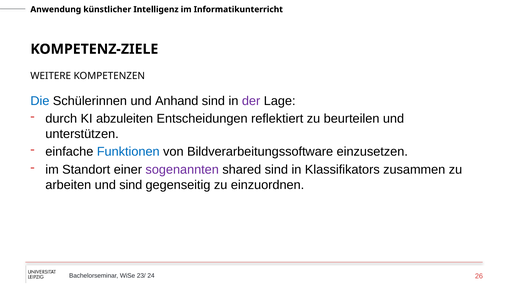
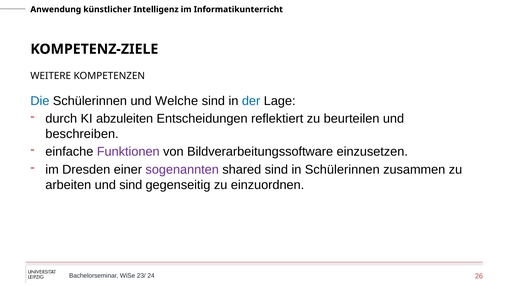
Anhand: Anhand -> Welche
der colour: purple -> blue
unterstützen: unterstützen -> beschreiben
Funktionen colour: blue -> purple
Standort: Standort -> Dresden
in Klassifikators: Klassifikators -> Schülerinnen
